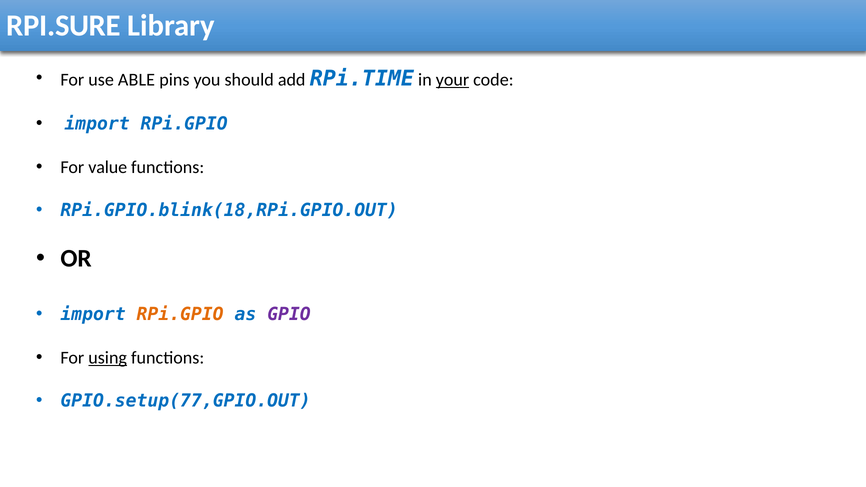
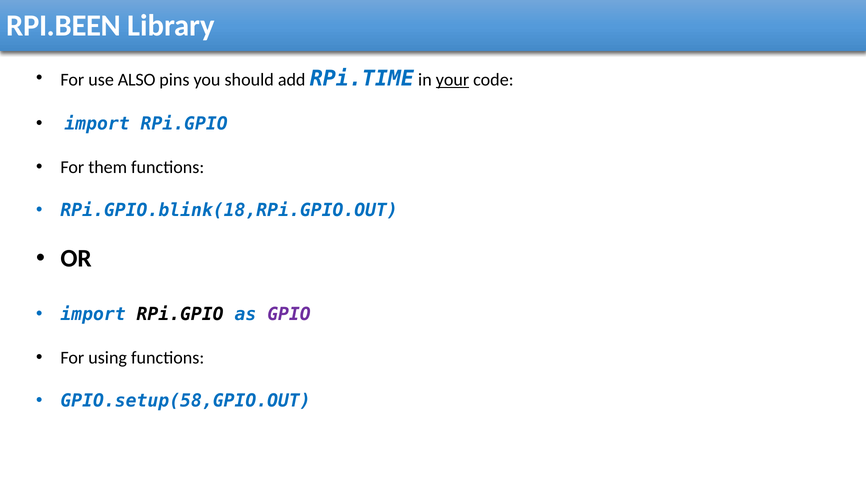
RPI.SURE: RPI.SURE -> RPI.BEEN
ABLE: ABLE -> ALSO
value: value -> them
RPi.GPIO at (180, 314) colour: orange -> black
using underline: present -> none
GPIO.setup(77,GPIO.OUT: GPIO.setup(77,GPIO.OUT -> GPIO.setup(58,GPIO.OUT
